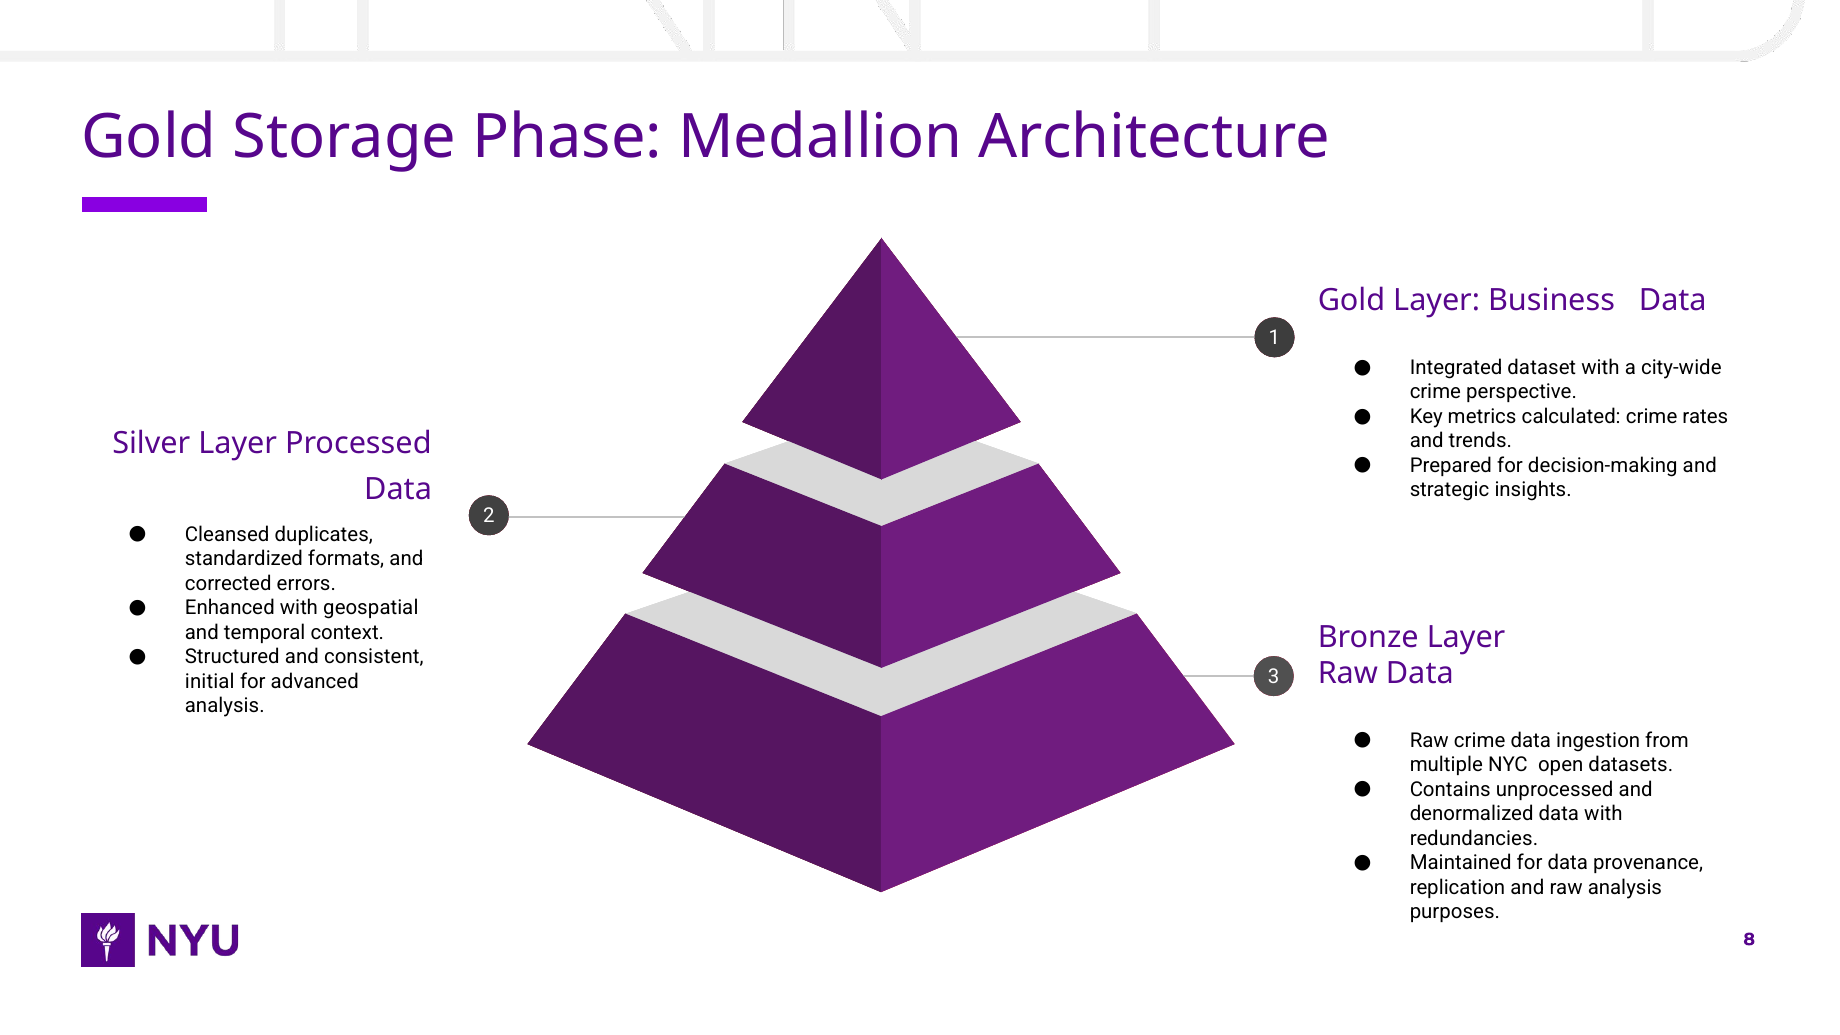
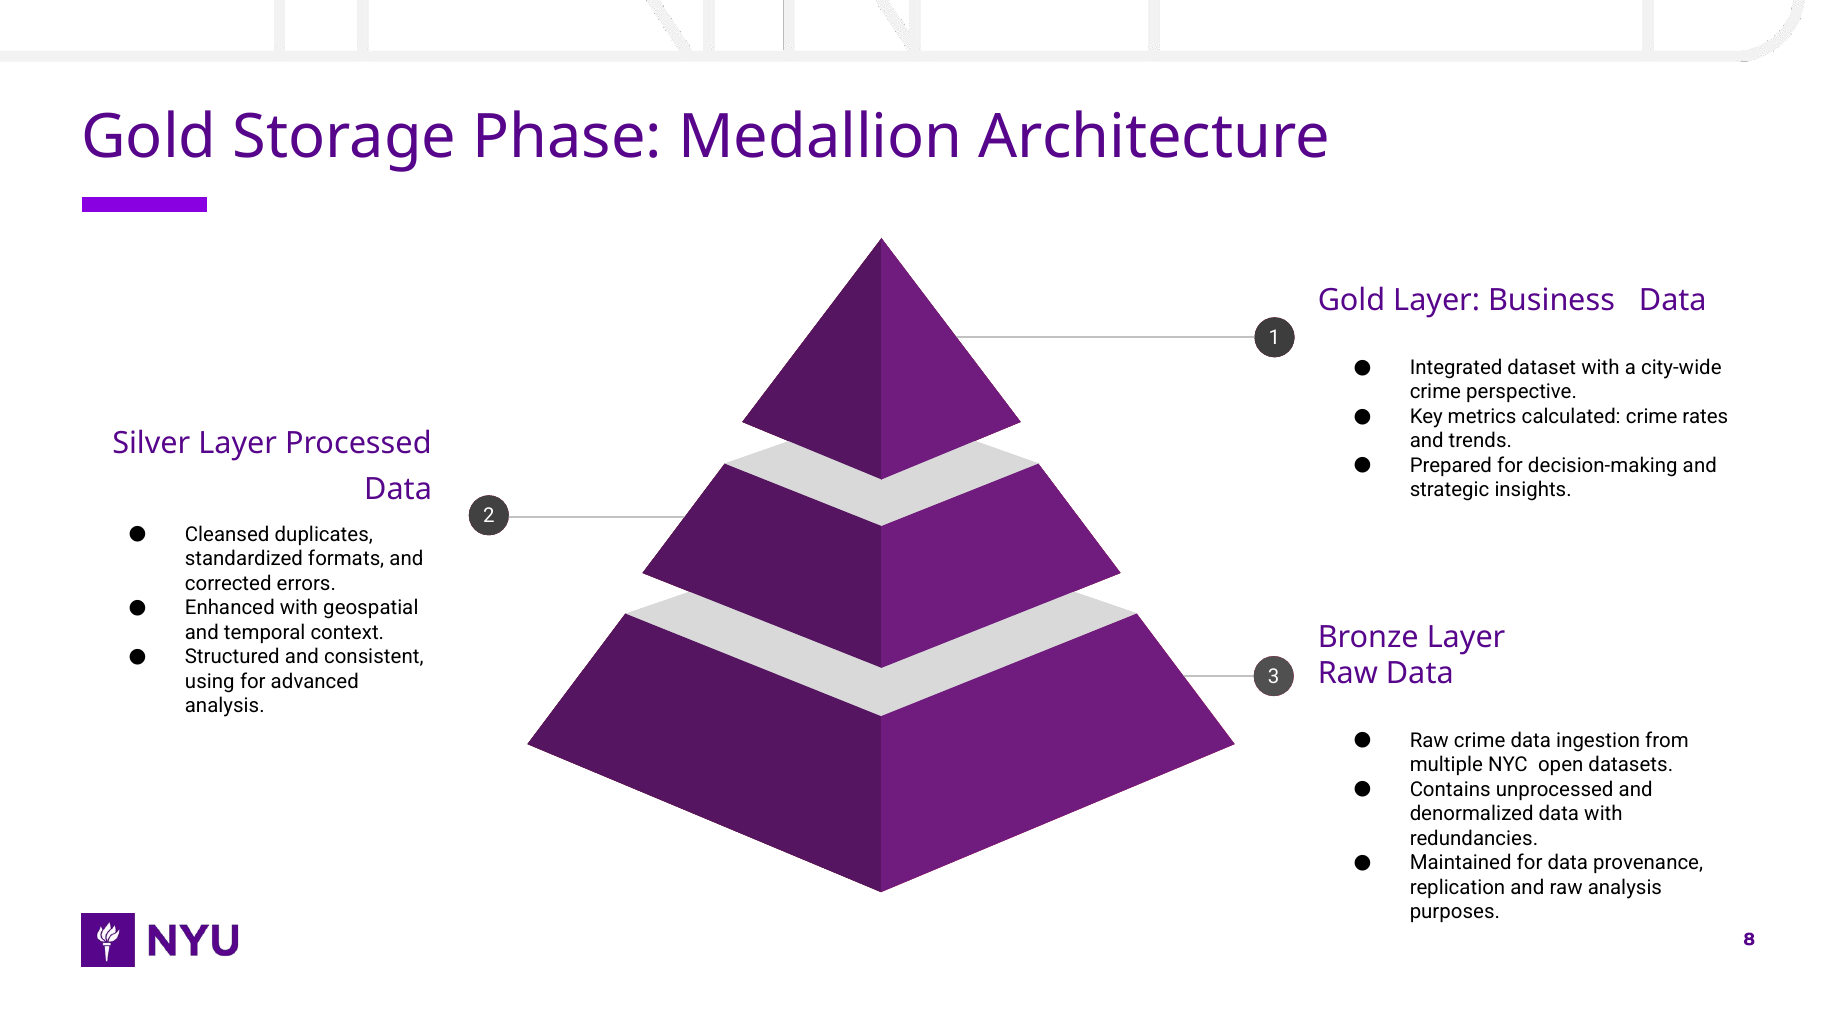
initial: initial -> using
